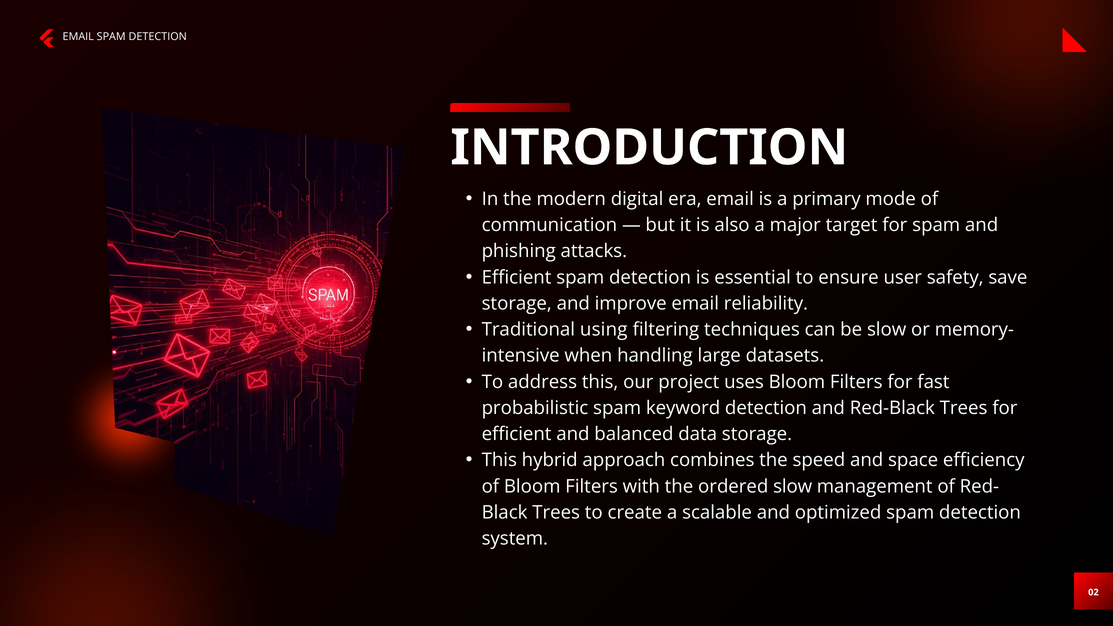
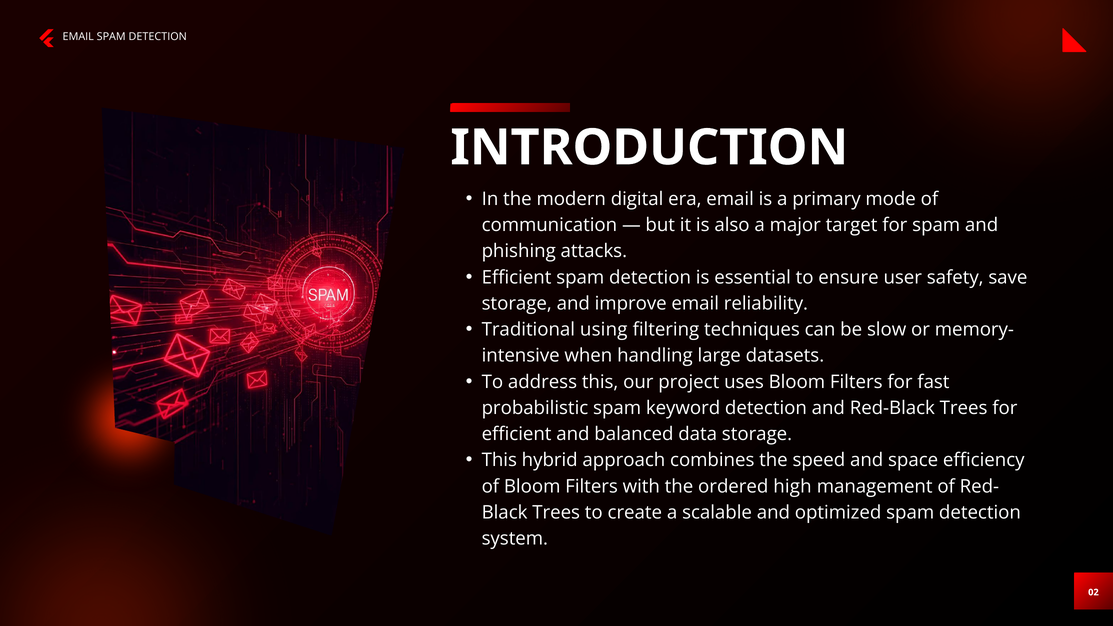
ordered slow: slow -> high
